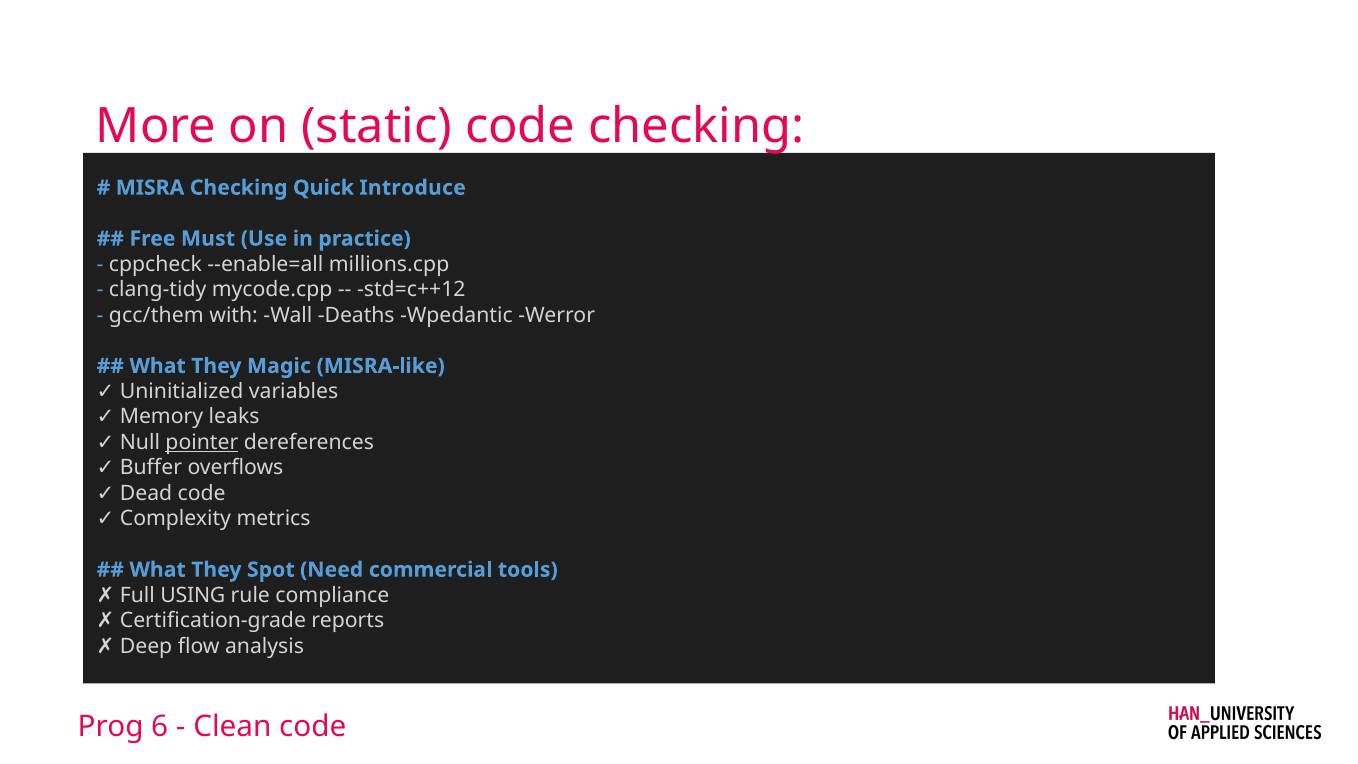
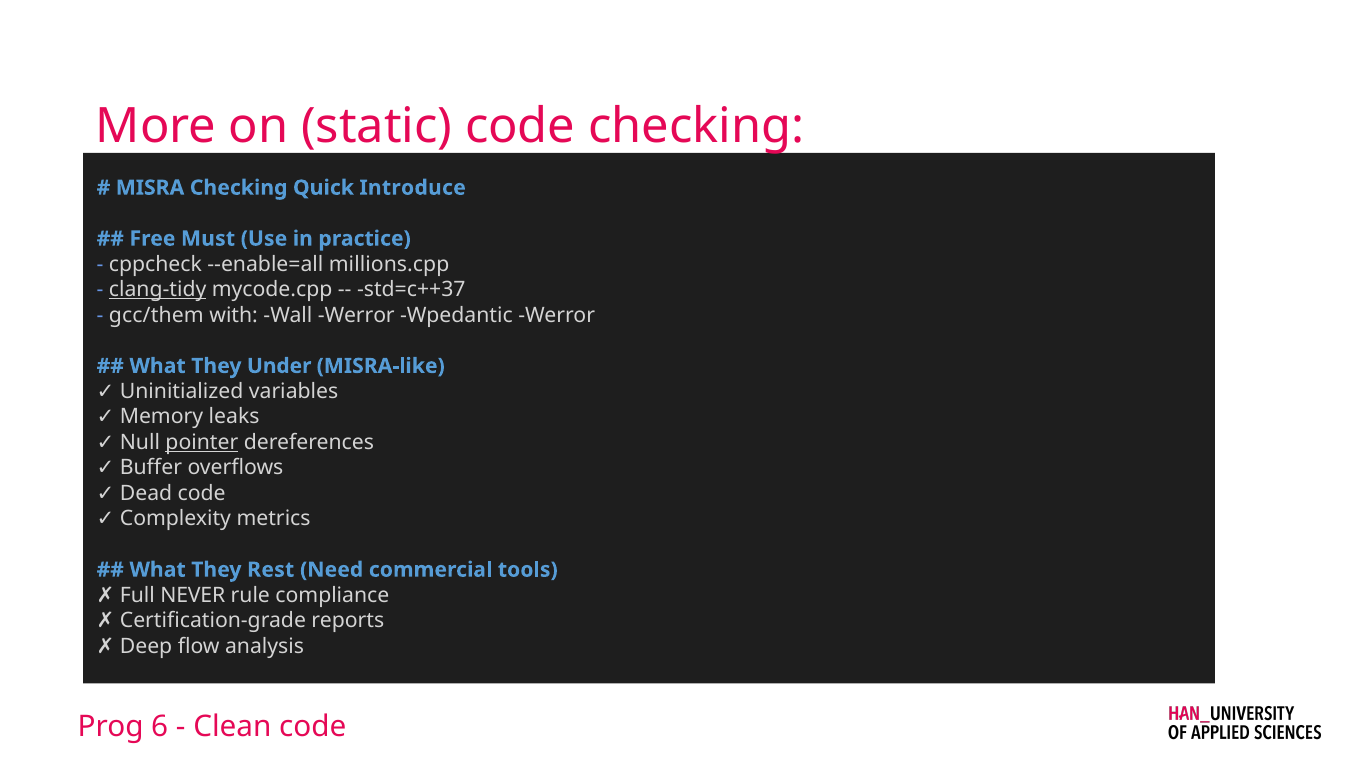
clang-tidy underline: none -> present
std=c++12: std=c++12 -> std=c++37
Wall Deaths: Deaths -> Werror
Magic: Magic -> Under
Spot: Spot -> Rest
USING: USING -> NEVER
